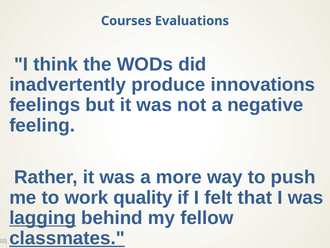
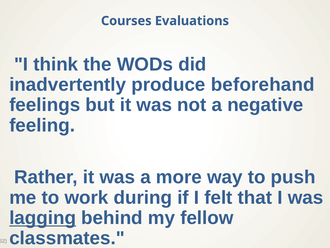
innovations: innovations -> beforehand
quality: quality -> during
classmates underline: present -> none
